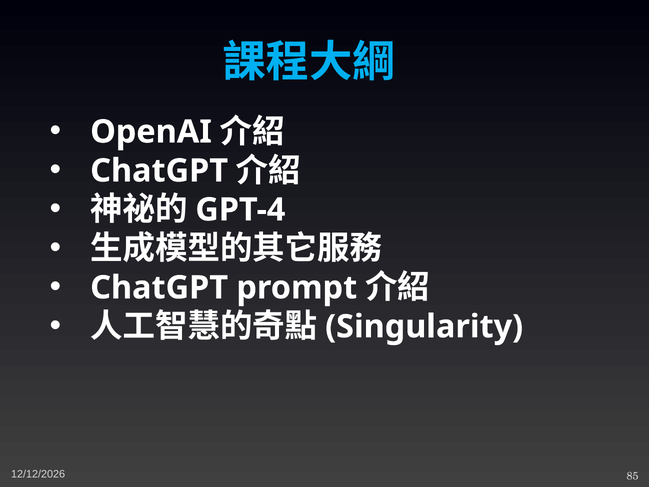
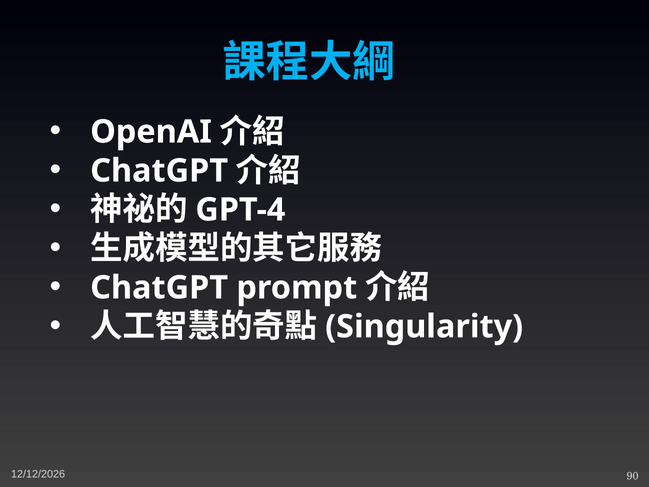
85: 85 -> 90
